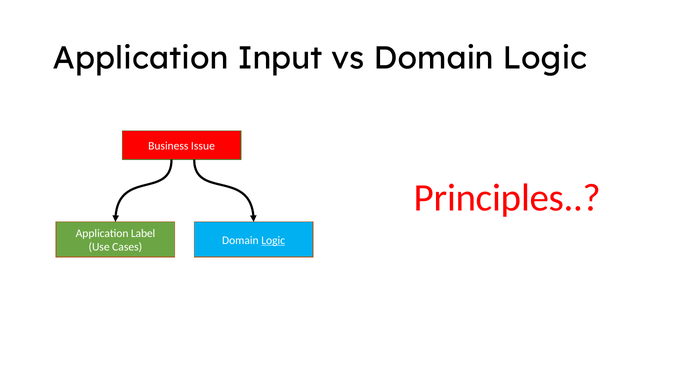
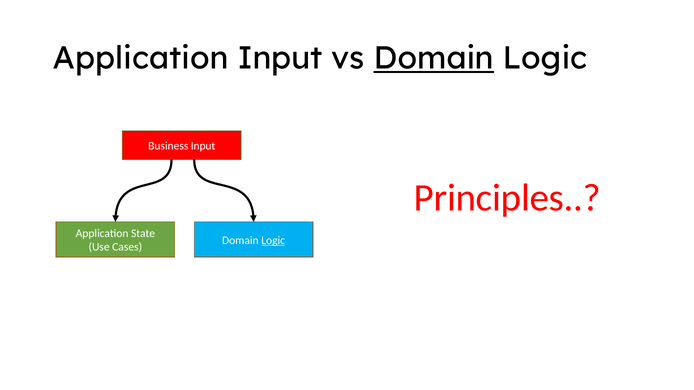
Domain at (434, 58) underline: none -> present
Business Issue: Issue -> Input
Label: Label -> State
